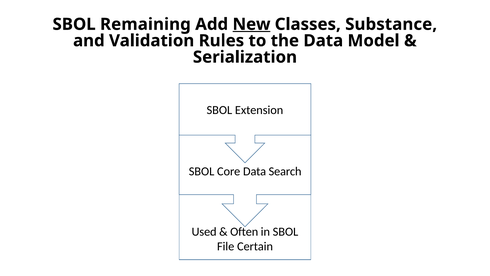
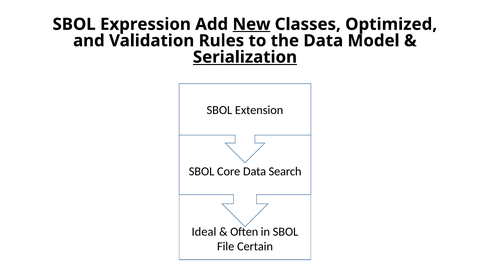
Remaining: Remaining -> Expression
Substance: Substance -> Optimized
Serialization underline: none -> present
Used: Used -> Ideal
